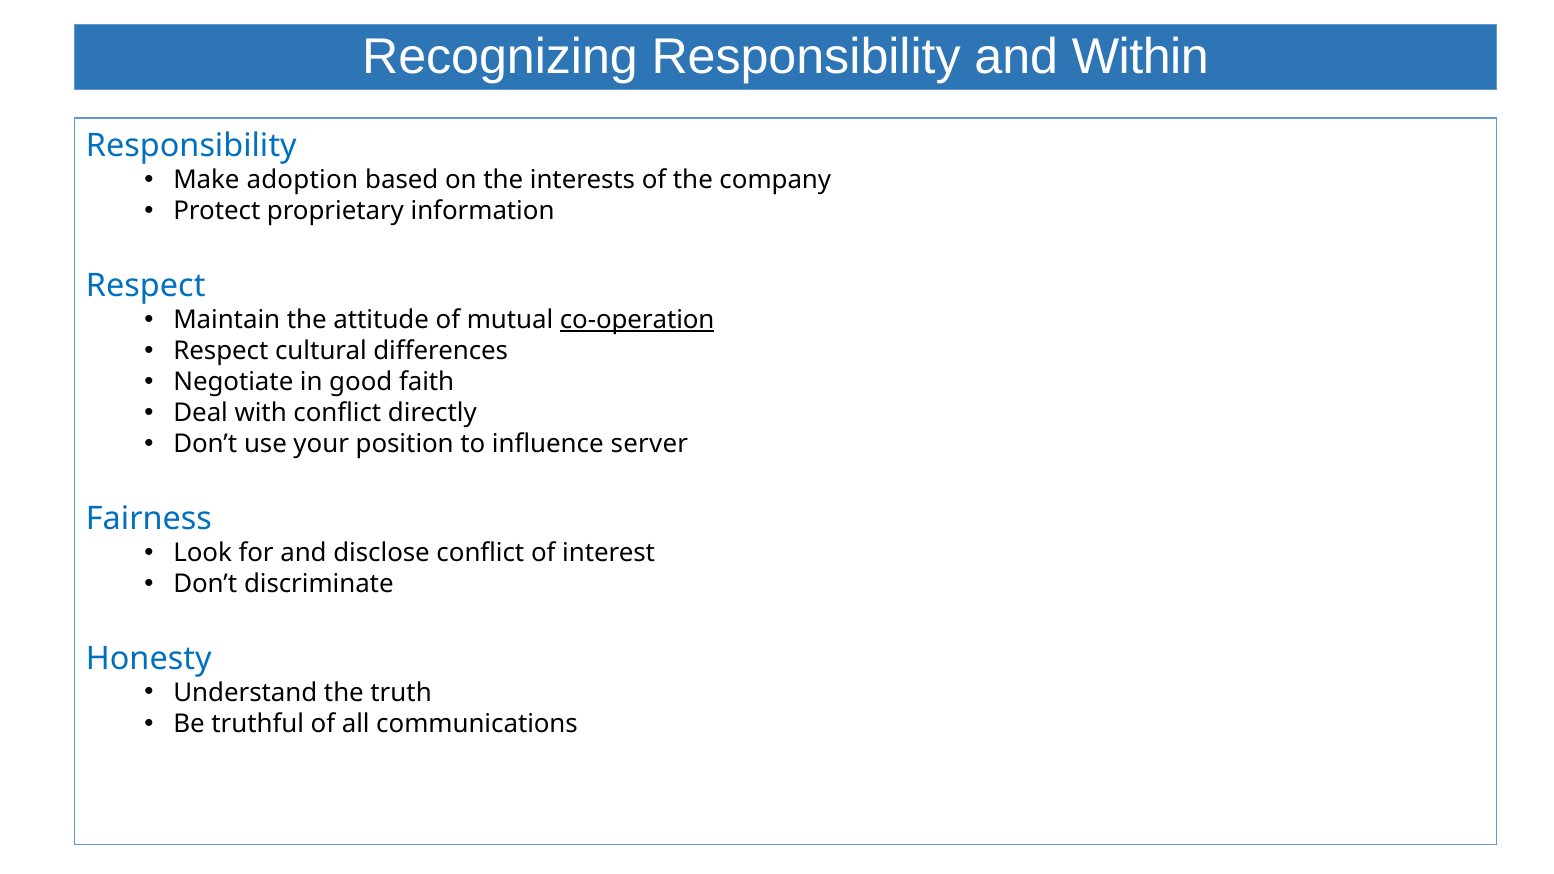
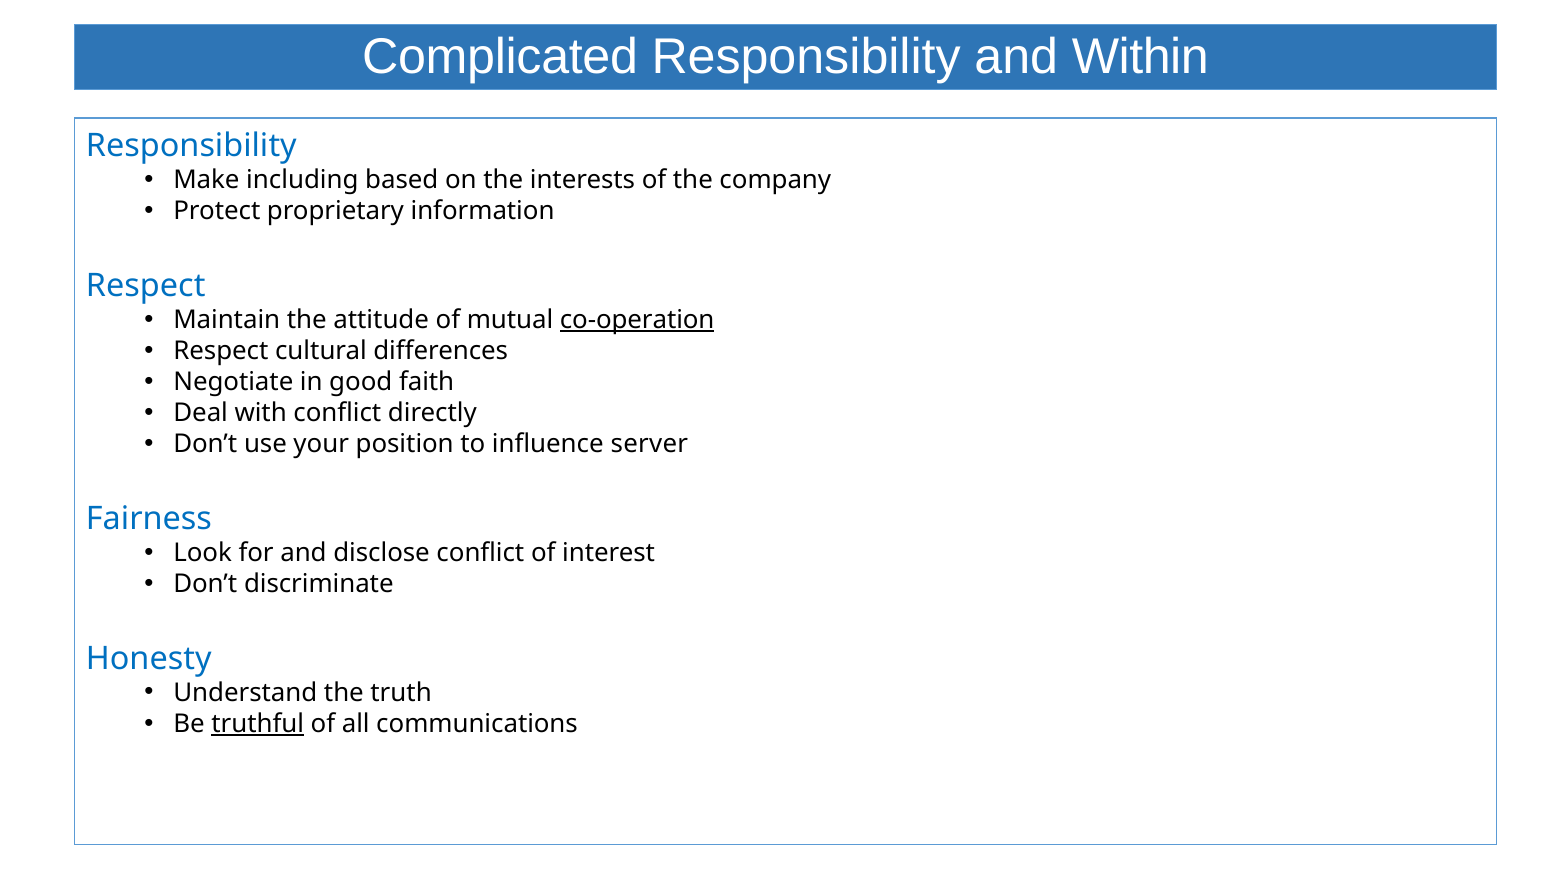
Recognizing: Recognizing -> Complicated
adoption: adoption -> including
truthful underline: none -> present
